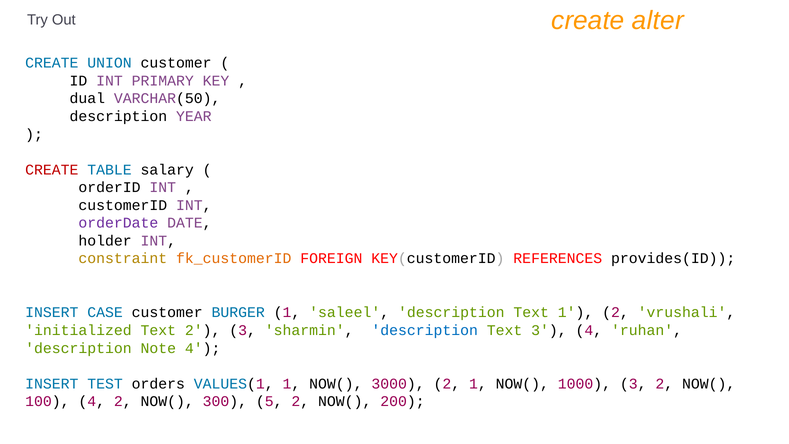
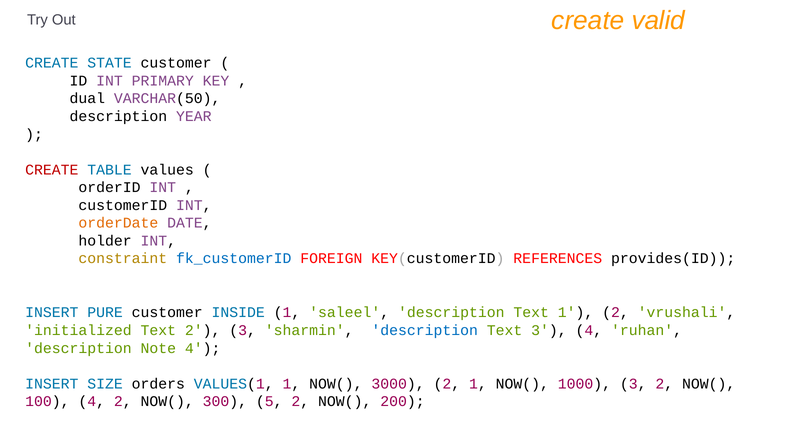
alter: alter -> valid
UNION: UNION -> STATE
salary: salary -> values
orderDate colour: purple -> orange
fk_customerID colour: orange -> blue
CASE: CASE -> PURE
BURGER: BURGER -> INSIDE
TEST: TEST -> SIZE
